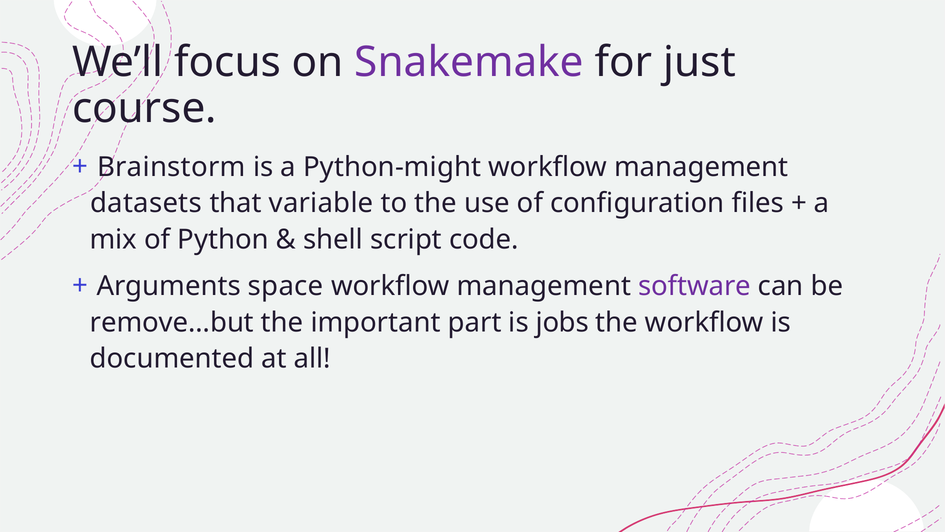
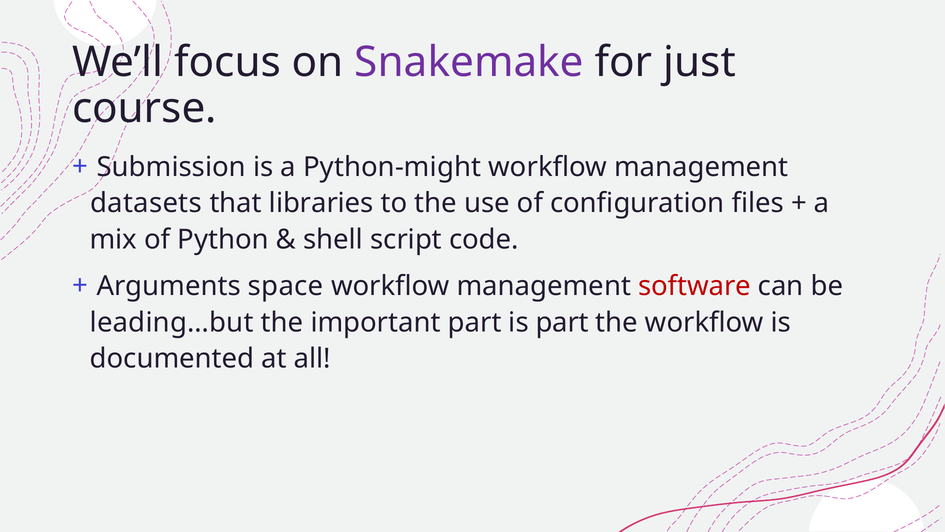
Brainstorm: Brainstorm -> Submission
variable: variable -> libraries
software colour: purple -> red
remove…but: remove…but -> leading…but
is jobs: jobs -> part
